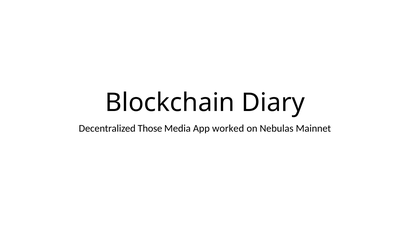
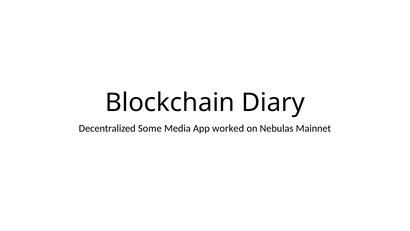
Those: Those -> Some
